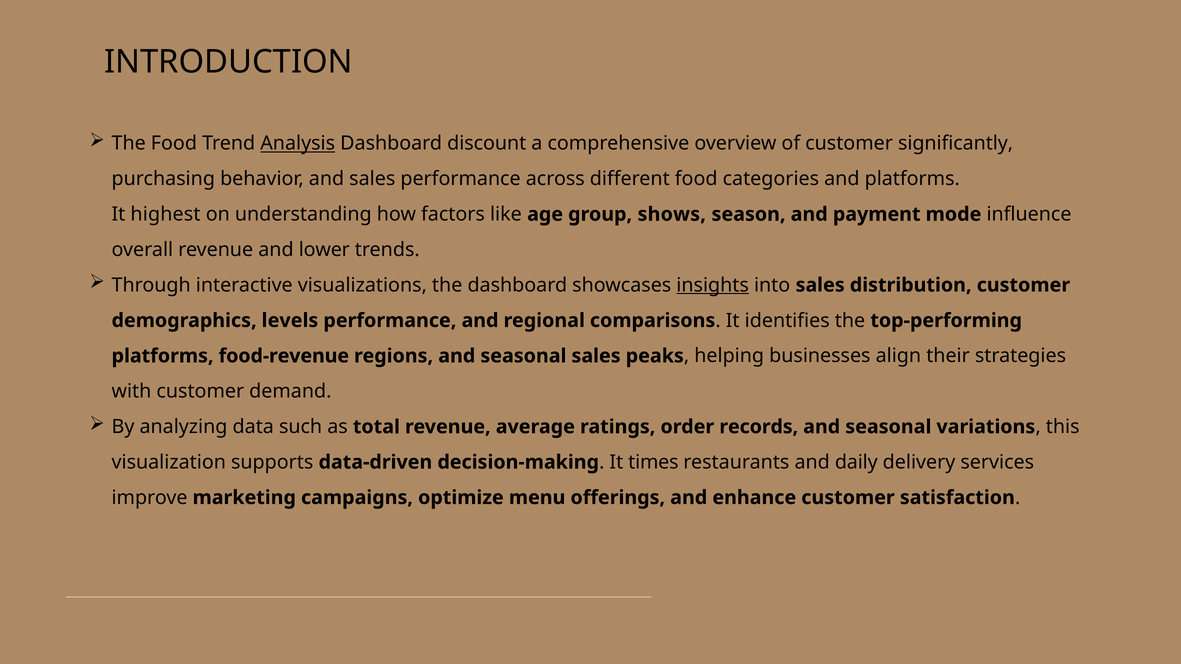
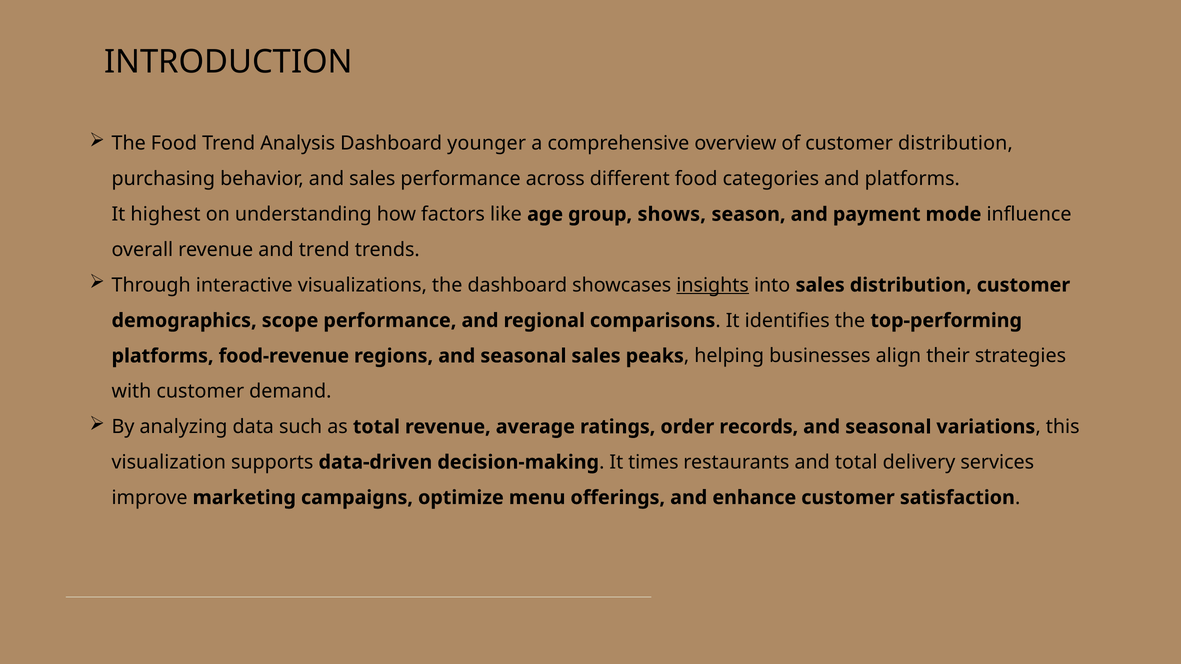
Analysis underline: present -> none
discount: discount -> younger
customer significantly: significantly -> distribution
and lower: lower -> trend
levels: levels -> scope
and daily: daily -> total
